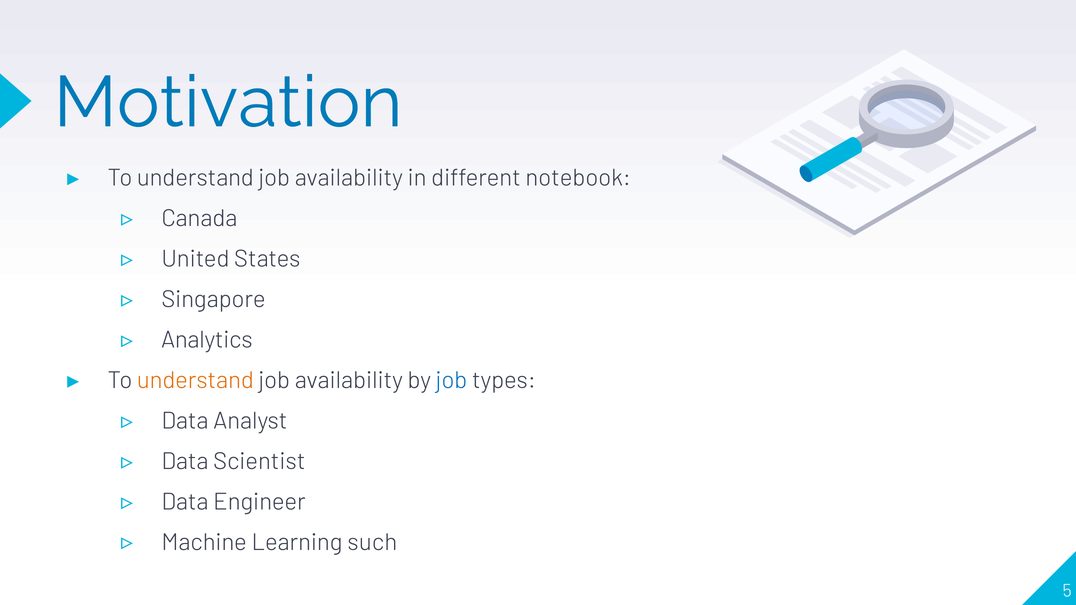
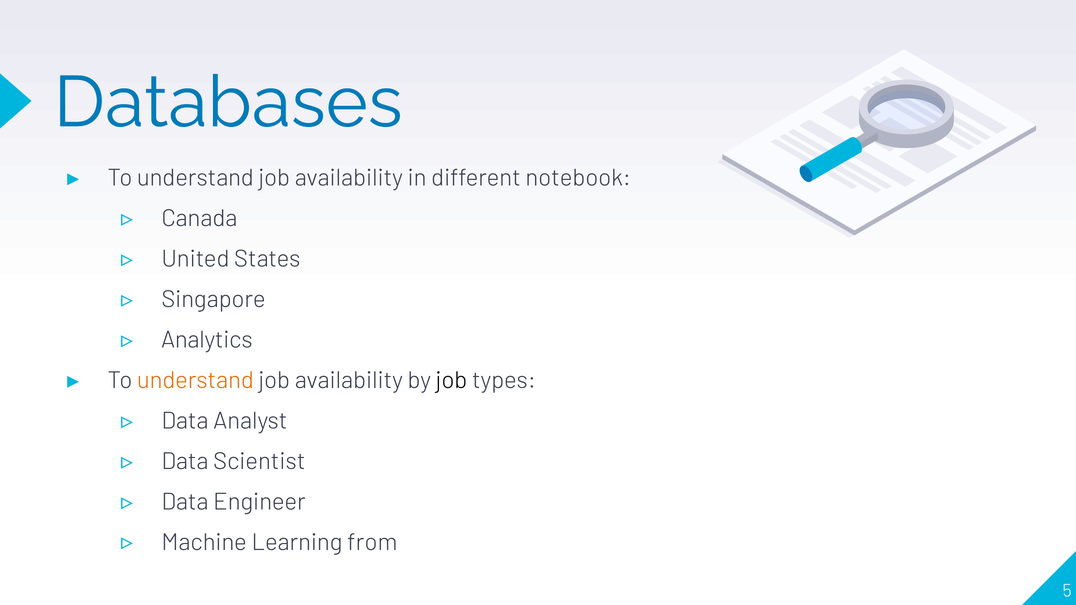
Motivation: Motivation -> Databases
job at (452, 380) colour: blue -> black
such: such -> from
